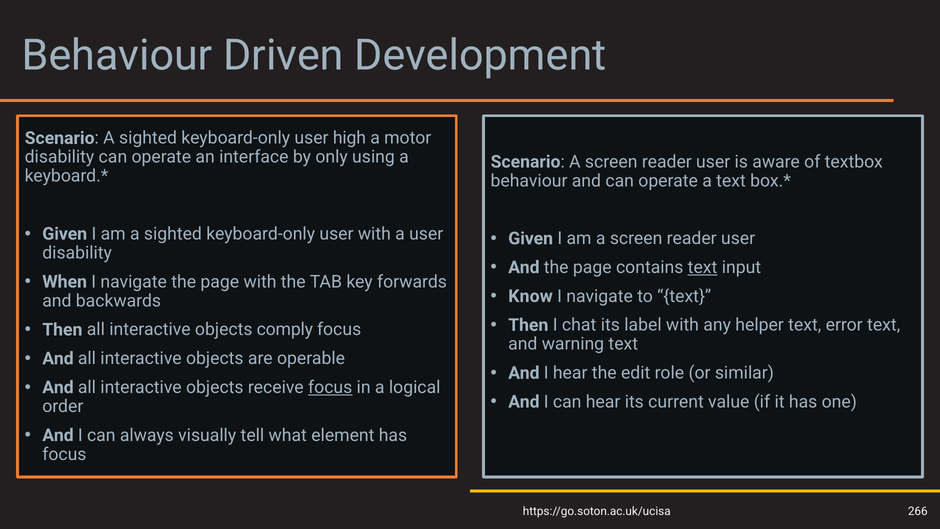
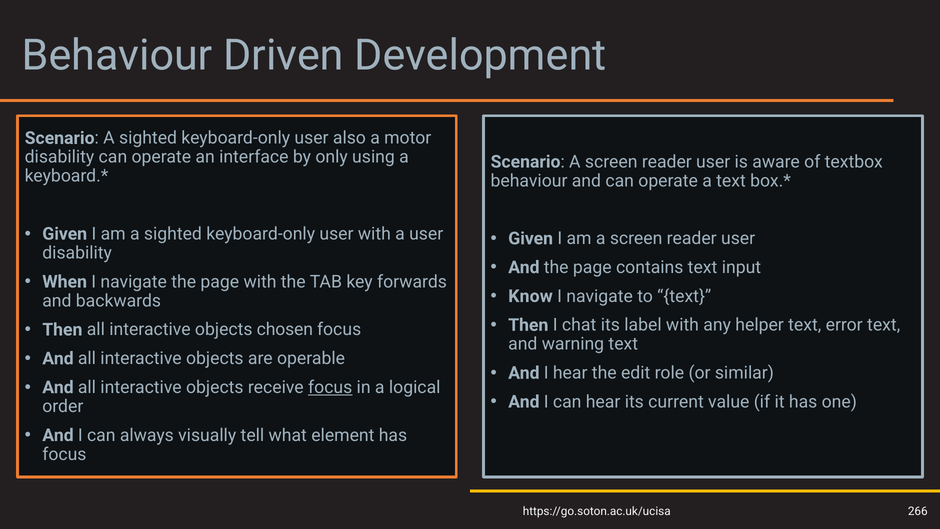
high: high -> also
text at (703, 267) underline: present -> none
comply: comply -> chosen
